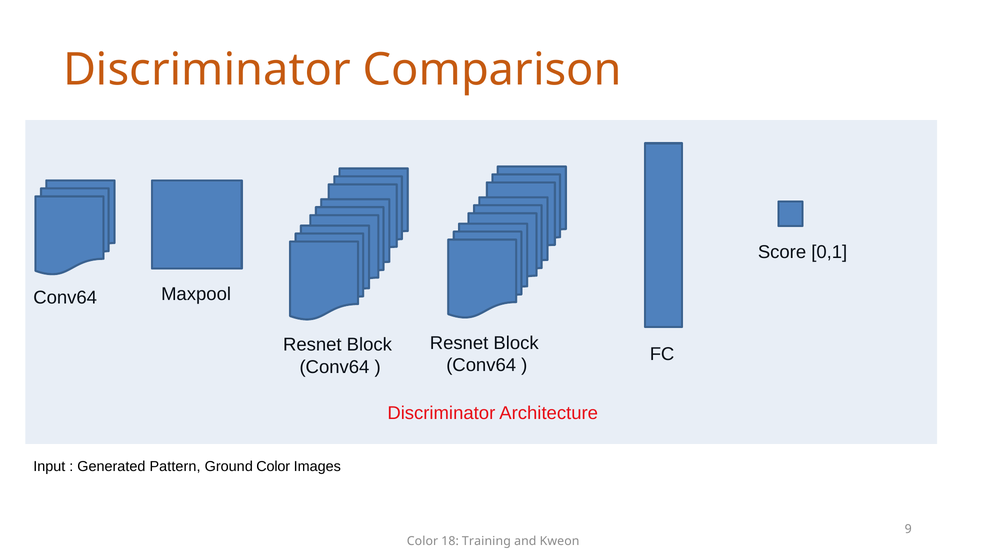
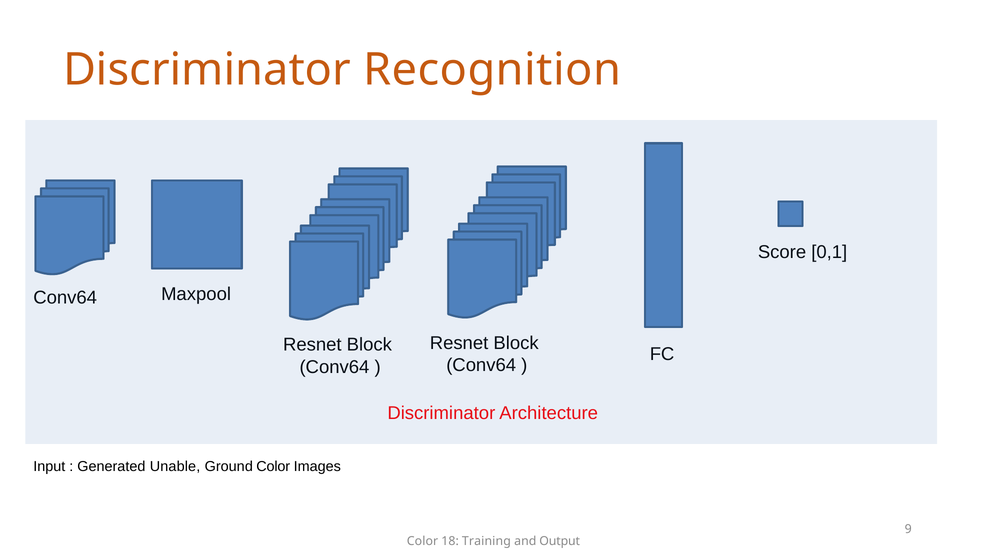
Comparison: Comparison -> Recognition
Pattern: Pattern -> Unable
Kweon: Kweon -> Output
